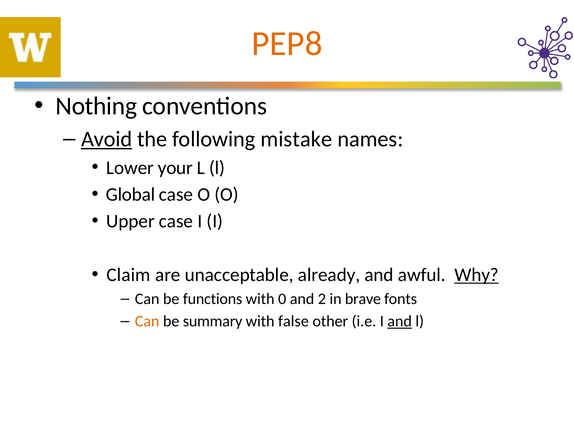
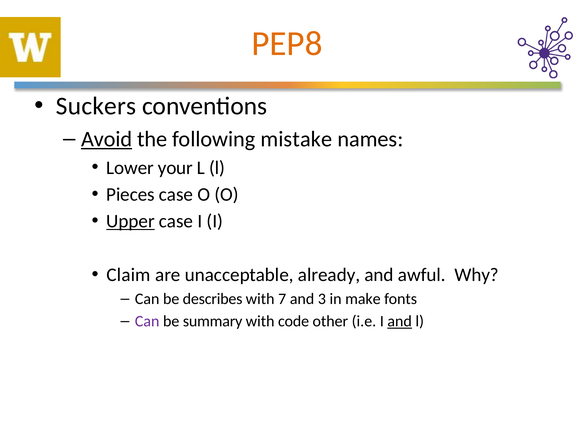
Nothing: Nothing -> Suckers
Global: Global -> Pieces
Upper underline: none -> present
Why underline: present -> none
functions: functions -> describes
0: 0 -> 7
2: 2 -> 3
brave: brave -> make
Can at (147, 321) colour: orange -> purple
false: false -> code
